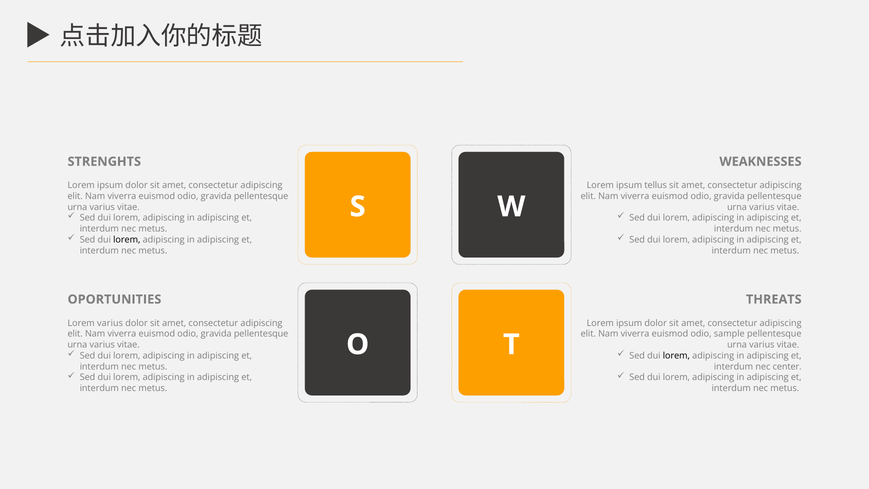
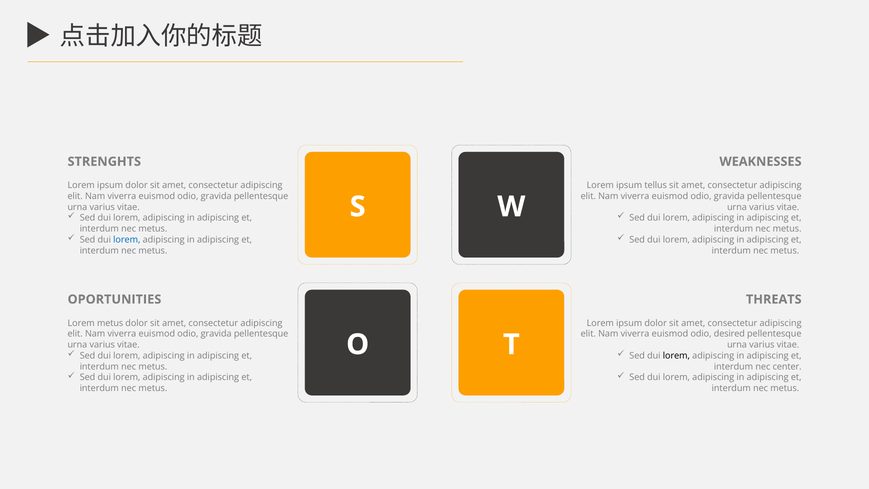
lorem at (127, 240) colour: black -> blue
Lorem varius: varius -> metus
sample: sample -> desired
